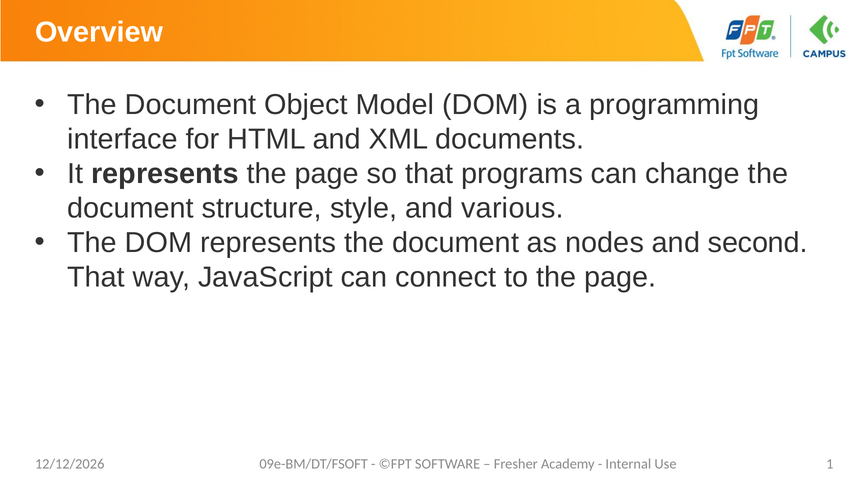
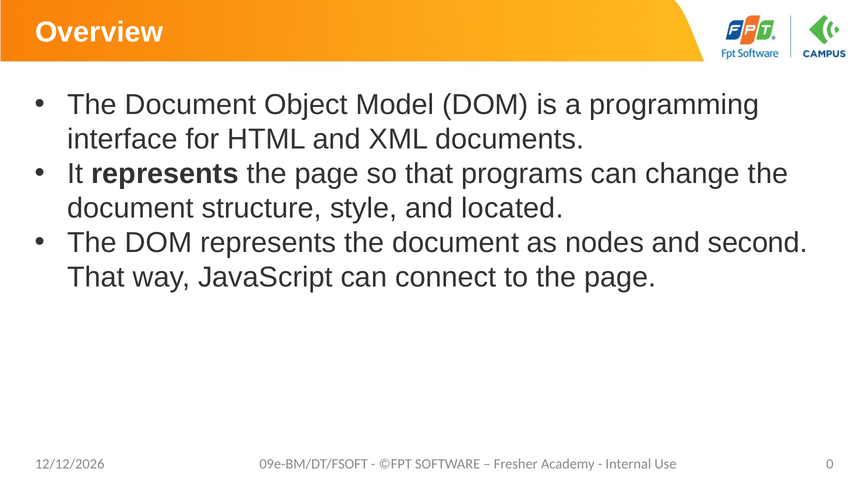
various: various -> located
1: 1 -> 0
